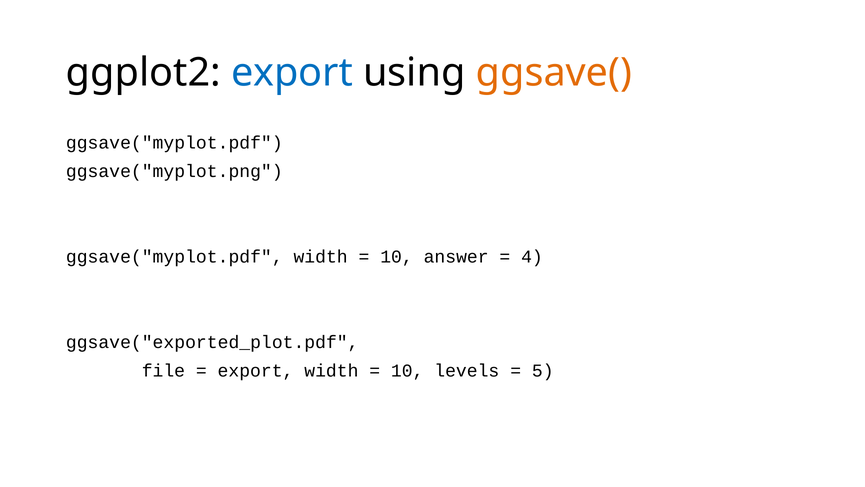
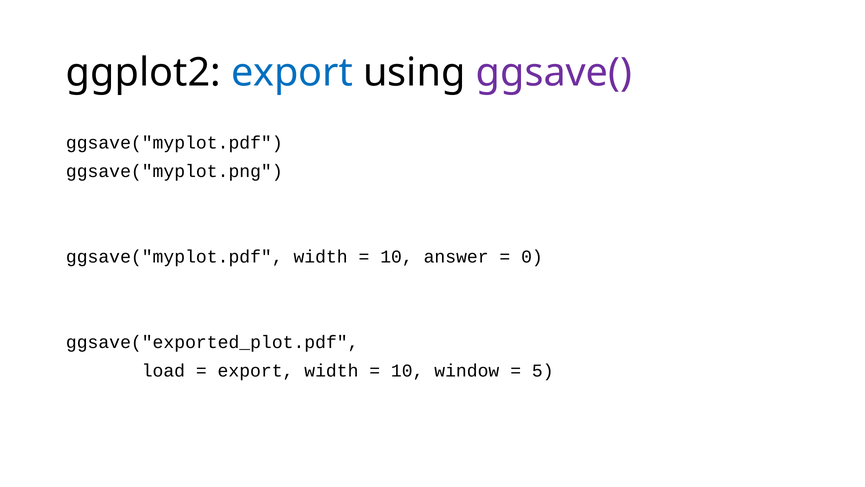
ggsave( colour: orange -> purple
4: 4 -> 0
file: file -> load
levels: levels -> window
